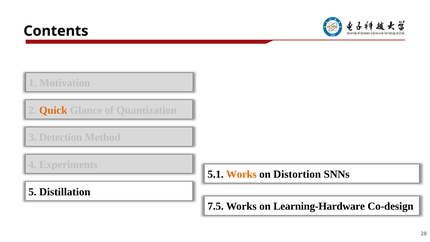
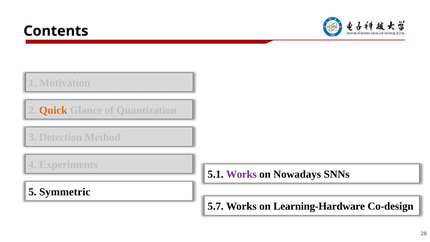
Works at (241, 174) colour: orange -> purple
Distortion: Distortion -> Nowadays
Distillation: Distillation -> Symmetric
7.5: 7.5 -> 5.7
